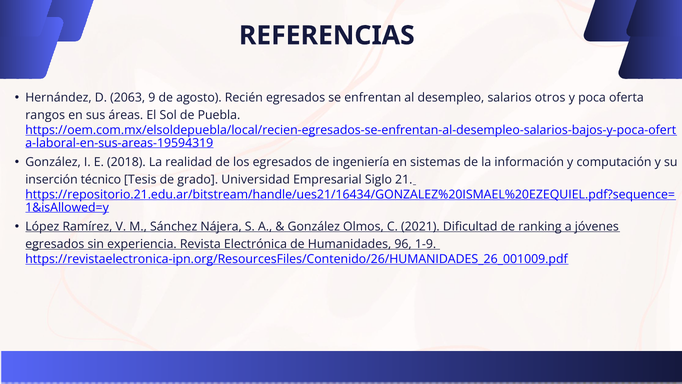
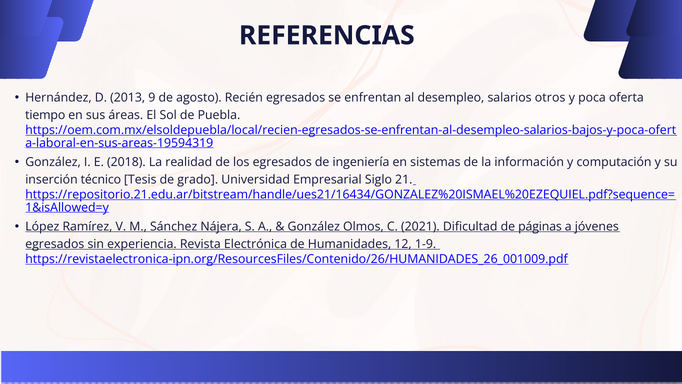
2063: 2063 -> 2013
rangos: rangos -> tiempo
ranking: ranking -> páginas
96: 96 -> 12
